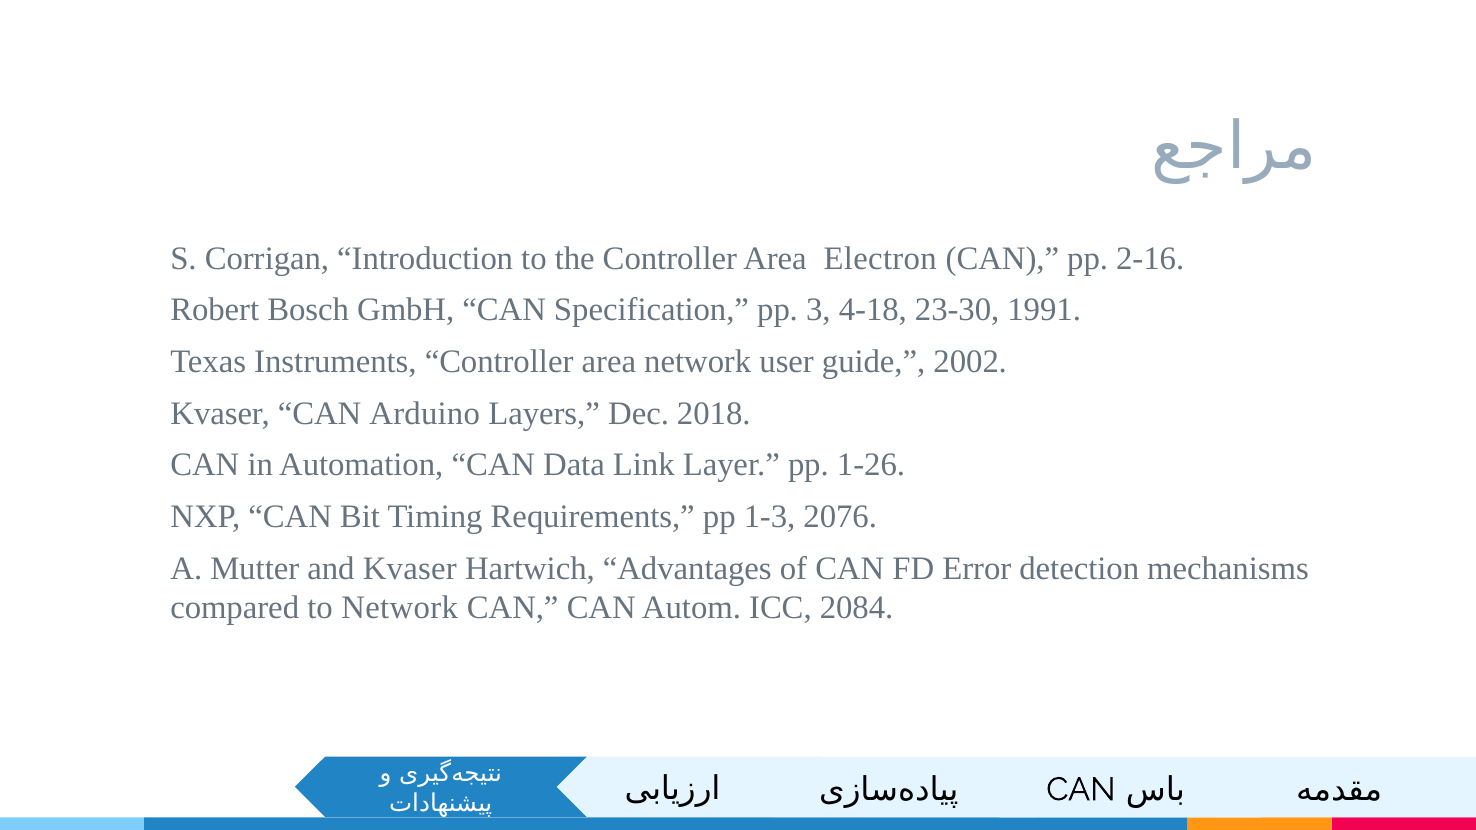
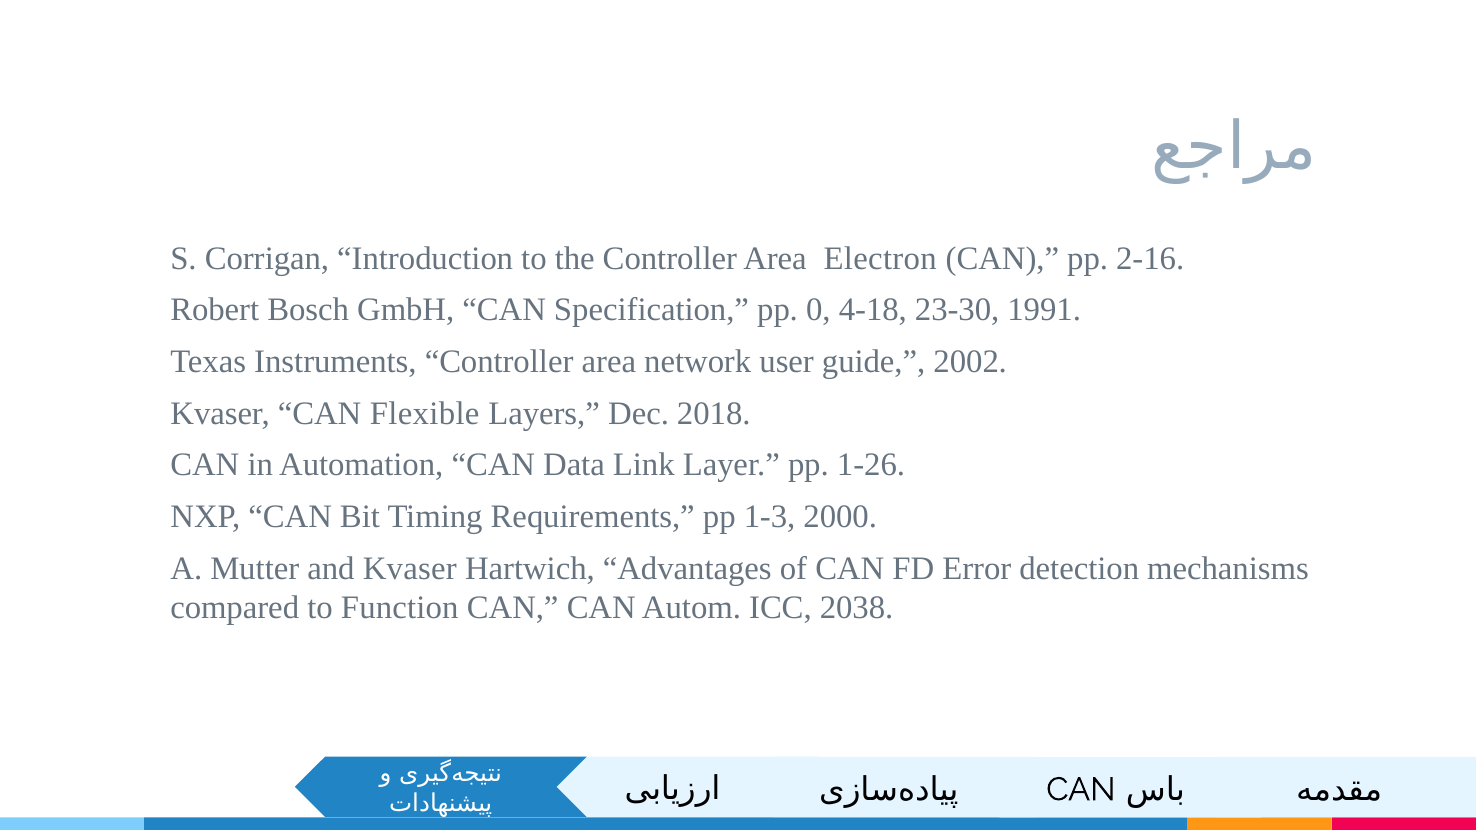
3: 3 -> 0
Arduino: Arduino -> Flexible
2076: 2076 -> 2000
to Network: Network -> Function
2084: 2084 -> 2038
